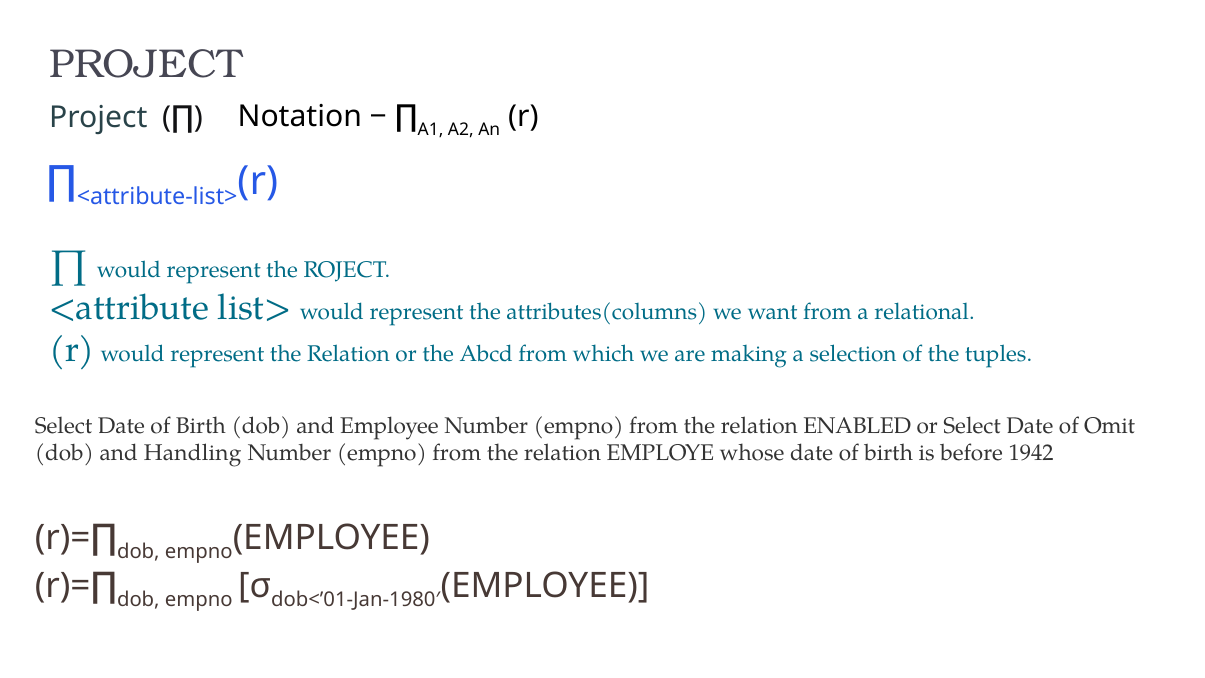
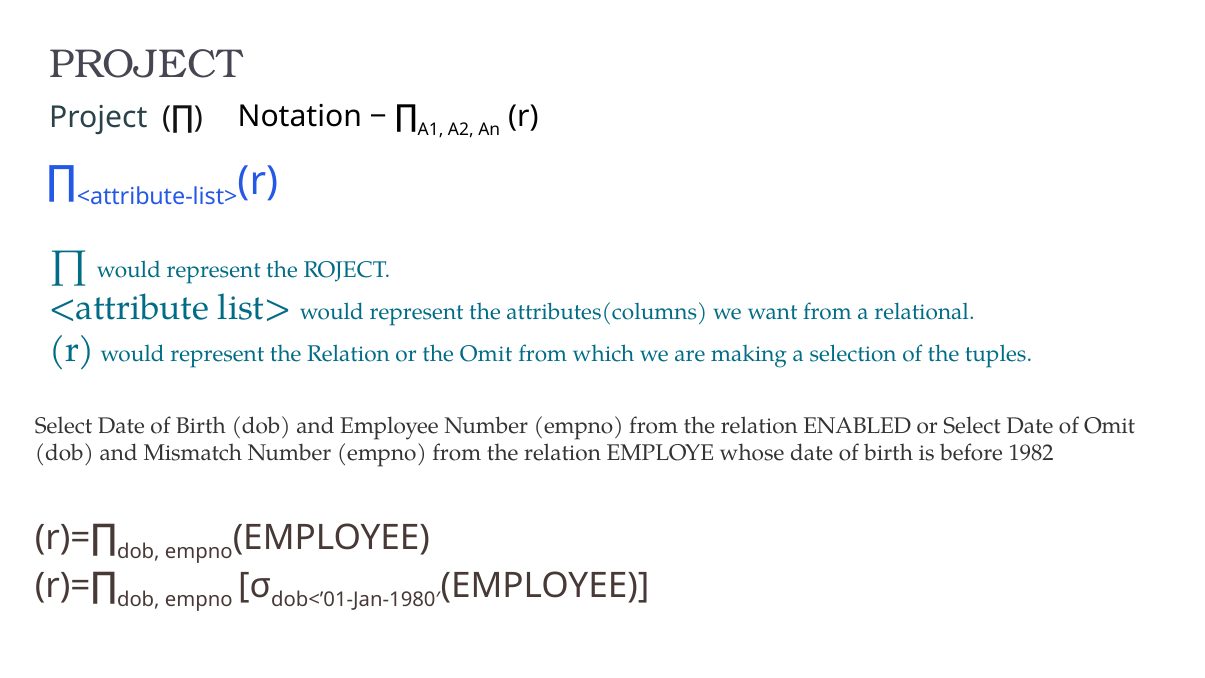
the Abcd: Abcd -> Omit
Handling: Handling -> Mismatch
1942: 1942 -> 1982
